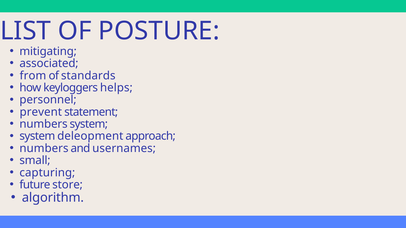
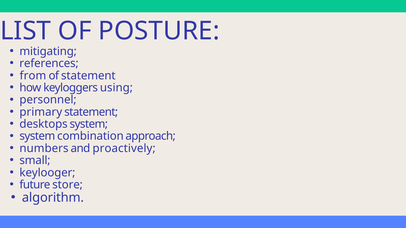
associated: associated -> references
of standards: standards -> statement
helps: helps -> using
prevent: prevent -> primary
numbers at (44, 124): numbers -> desktops
deleopment: deleopment -> combination
usernames: usernames -> proactively
capturing: capturing -> keylooger
